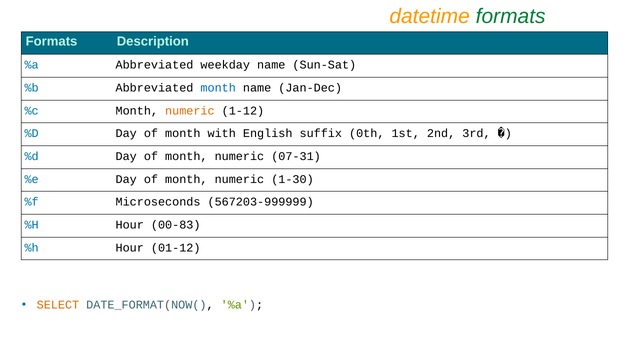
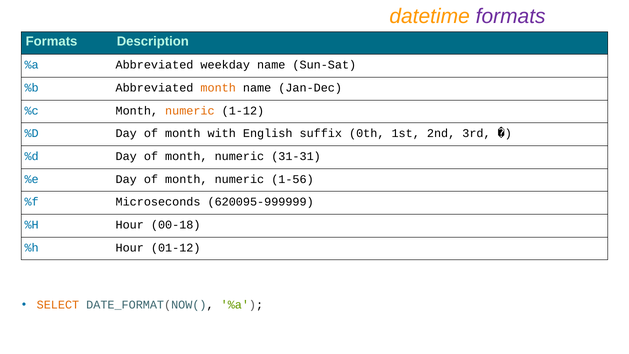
formats at (511, 16) colour: green -> purple
month at (218, 88) colour: blue -> orange
07-31: 07-31 -> 31-31
1-30: 1-30 -> 1-56
567203-999999: 567203-999999 -> 620095-999999
00-83: 00-83 -> 00-18
